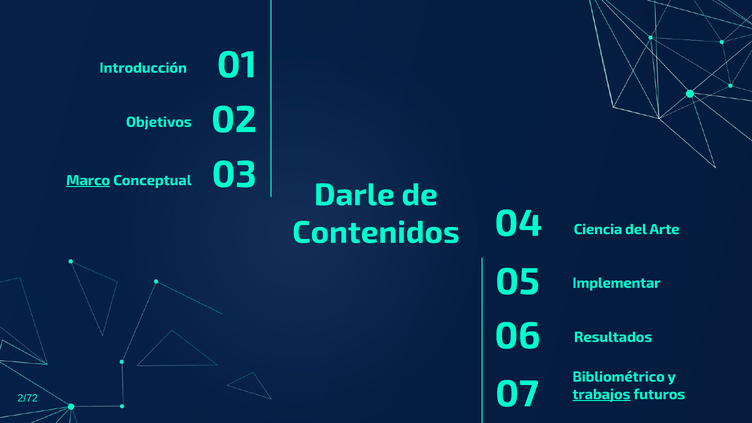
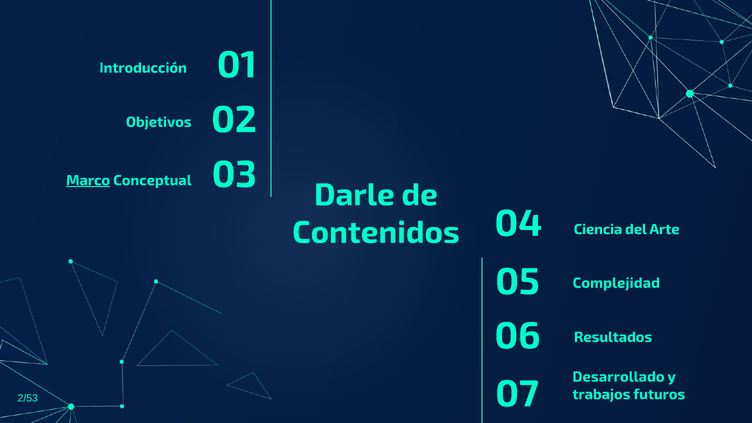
Implementar: Implementar -> Complejidad
Bibliométrico: Bibliométrico -> Desarrollado
trabajos underline: present -> none
2/72: 2/72 -> 2/53
